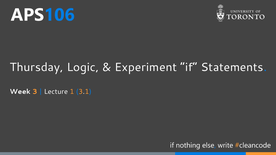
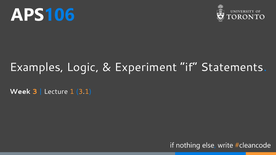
Thursday: Thursday -> Examples
